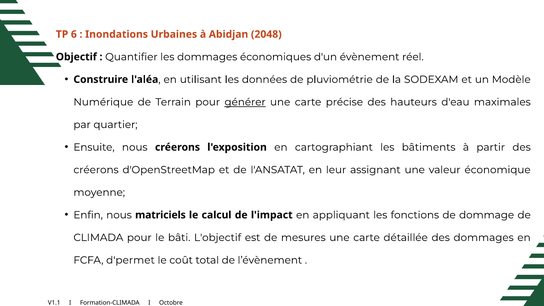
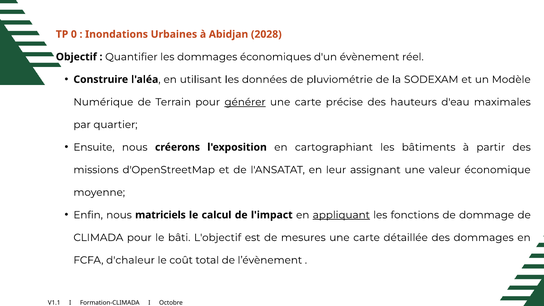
6: 6 -> 0
2048: 2048 -> 2028
créerons at (96, 170): créerons -> missions
appliquant underline: none -> present
d'permet: d'permet -> d'chaleur
